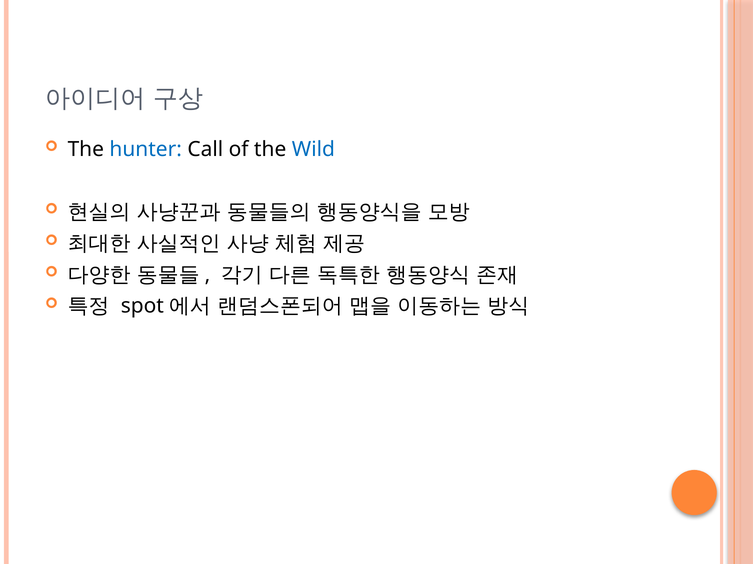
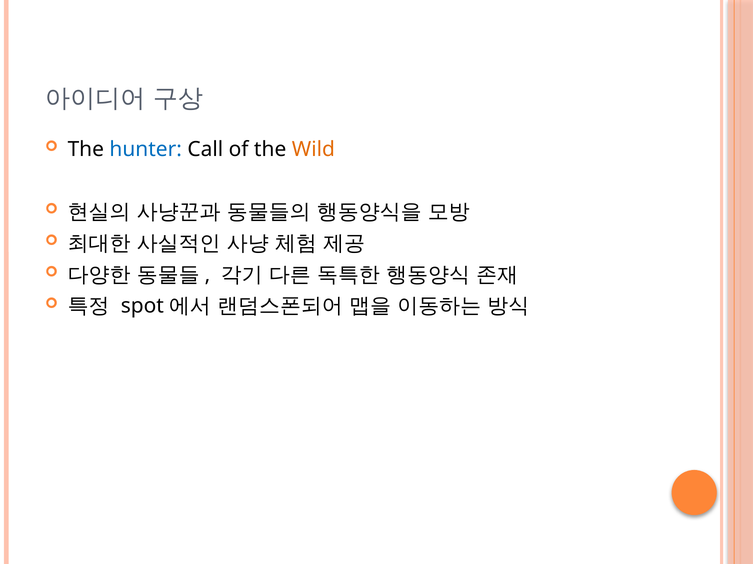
Wild colour: blue -> orange
